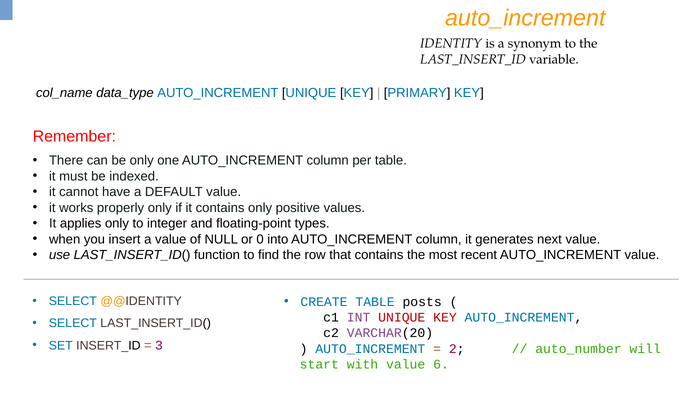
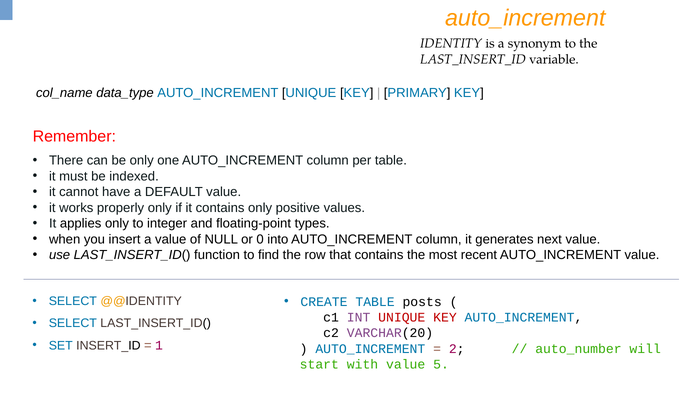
3: 3 -> 1
6: 6 -> 5
